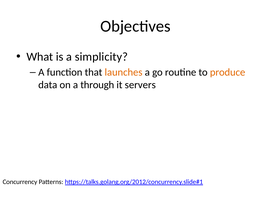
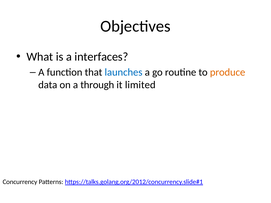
simplicity: simplicity -> interfaces
launches colour: orange -> blue
servers: servers -> limited
